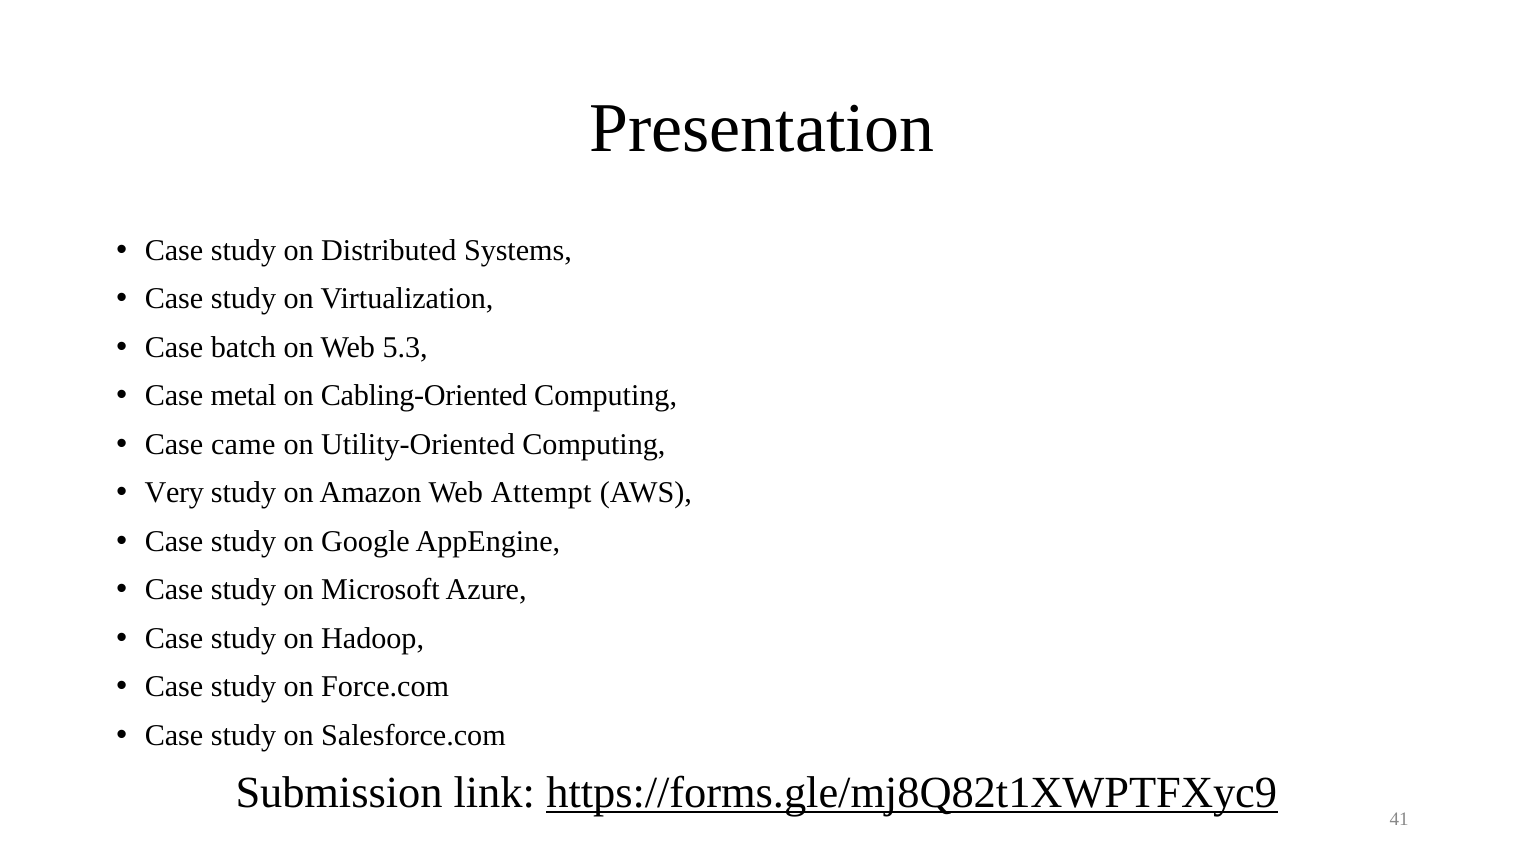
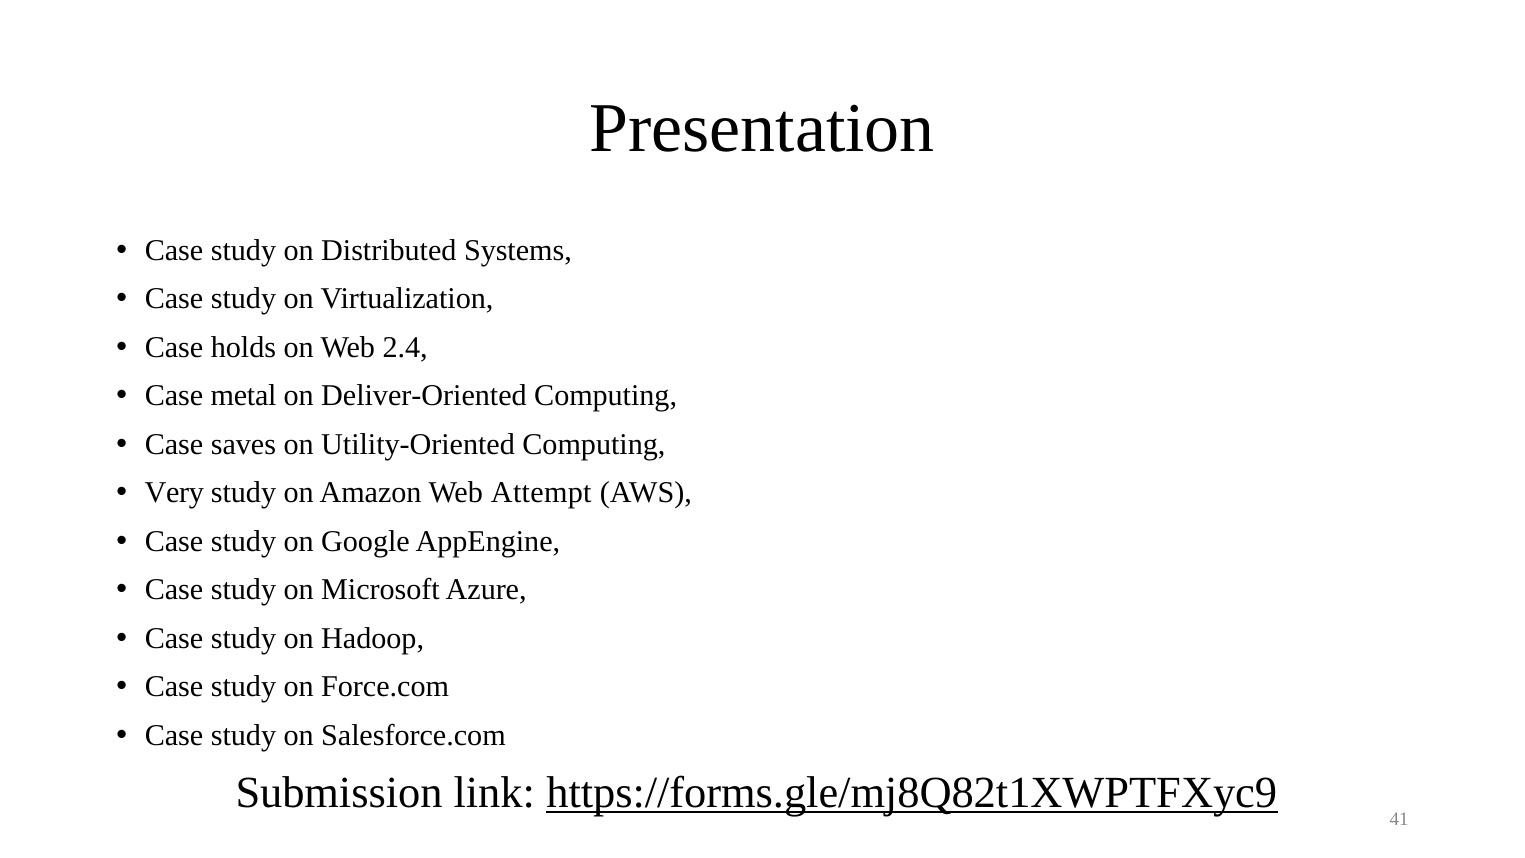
batch: batch -> holds
5.3: 5.3 -> 2.4
Cabling-Oriented: Cabling-Oriented -> Deliver-Oriented
came: came -> saves
